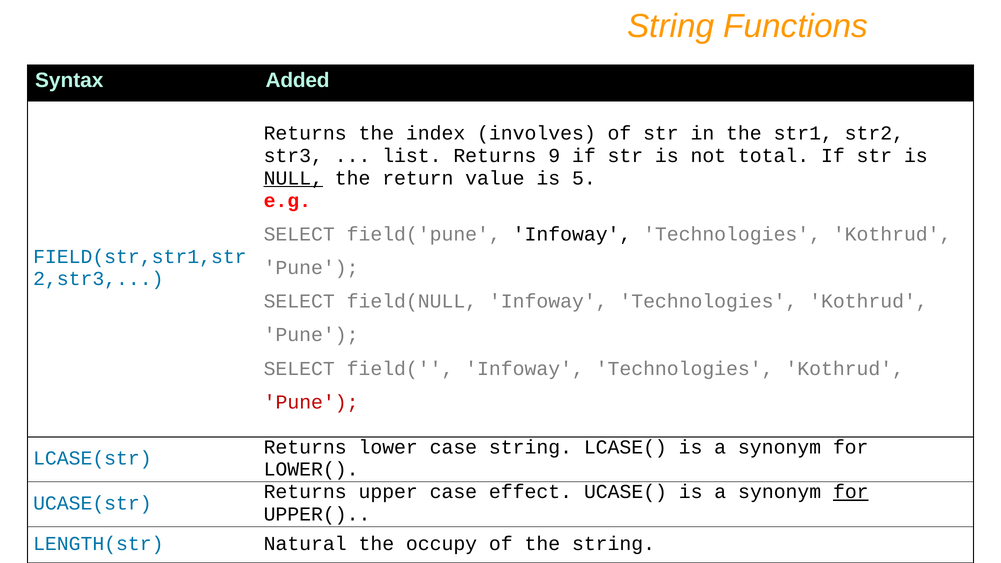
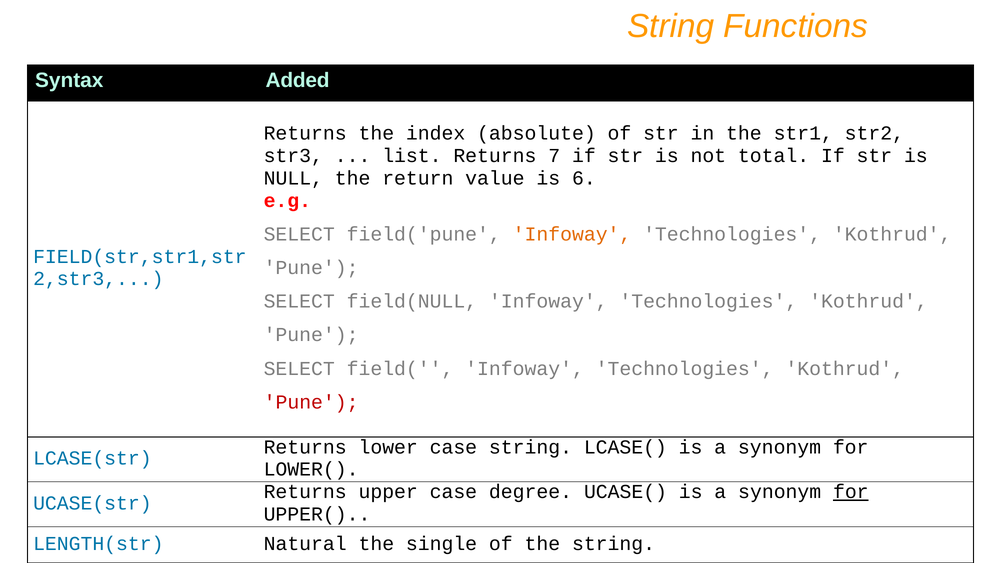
involves: involves -> absolute
9: 9 -> 7
NULL underline: present -> none
5: 5 -> 6
Infoway at (572, 234) colour: black -> orange
effect: effect -> degree
occupy: occupy -> single
